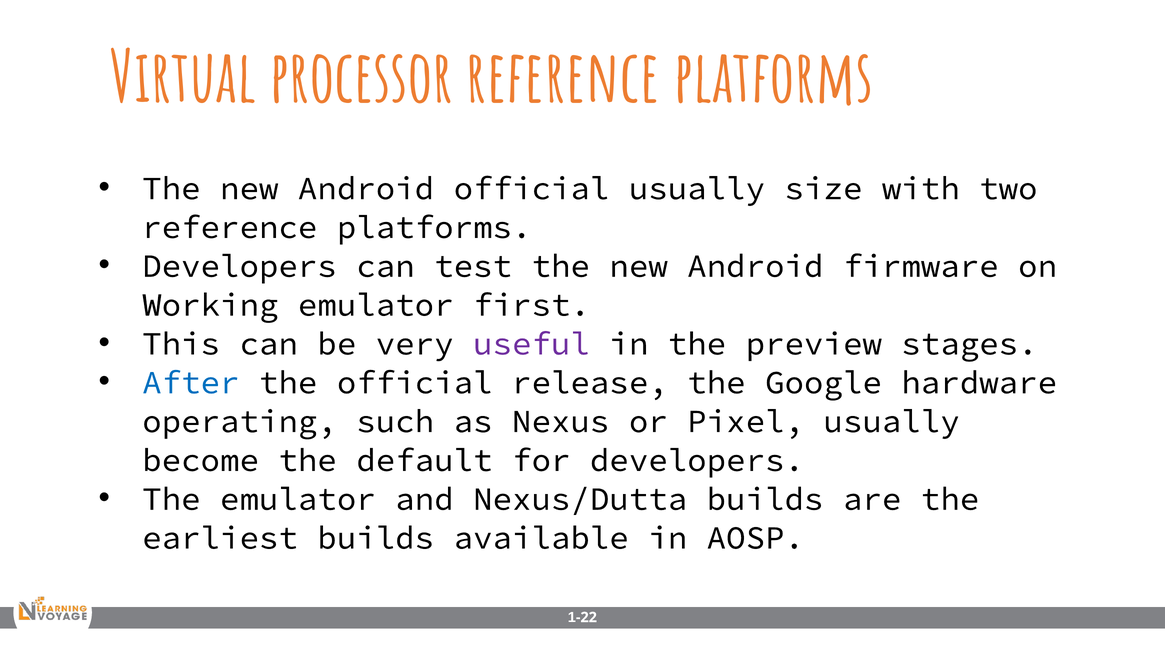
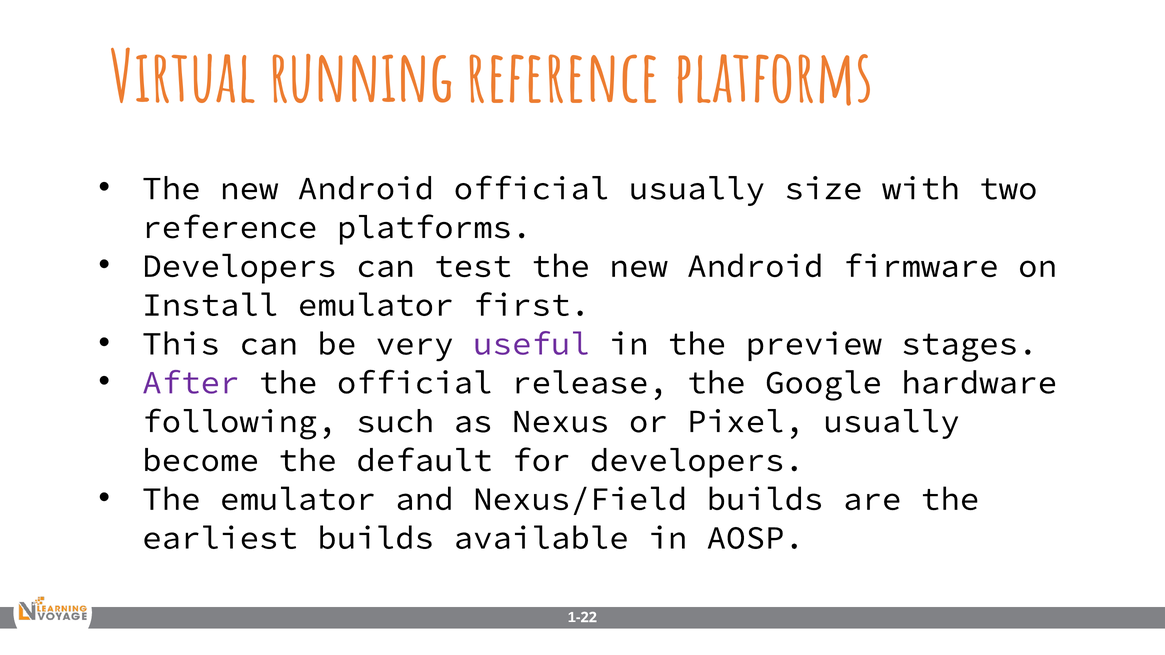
processor: processor -> running
Working: Working -> Install
After colour: blue -> purple
operating: operating -> following
Nexus/Dutta: Nexus/Dutta -> Nexus/Field
